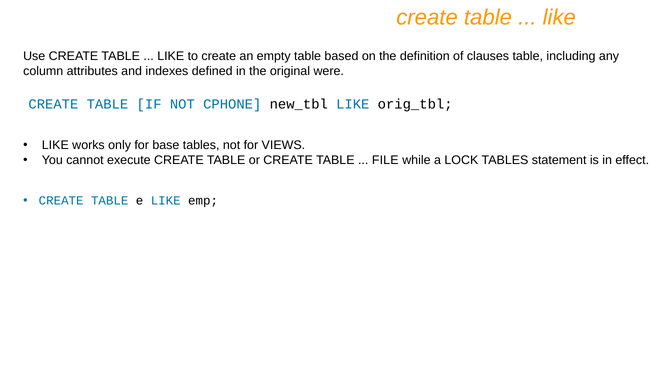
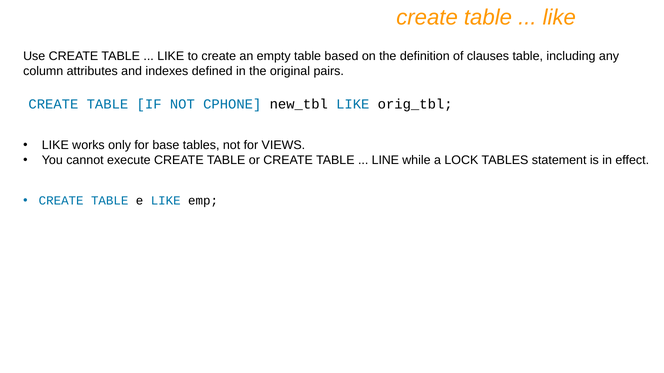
were: were -> pairs
FILE: FILE -> LINE
